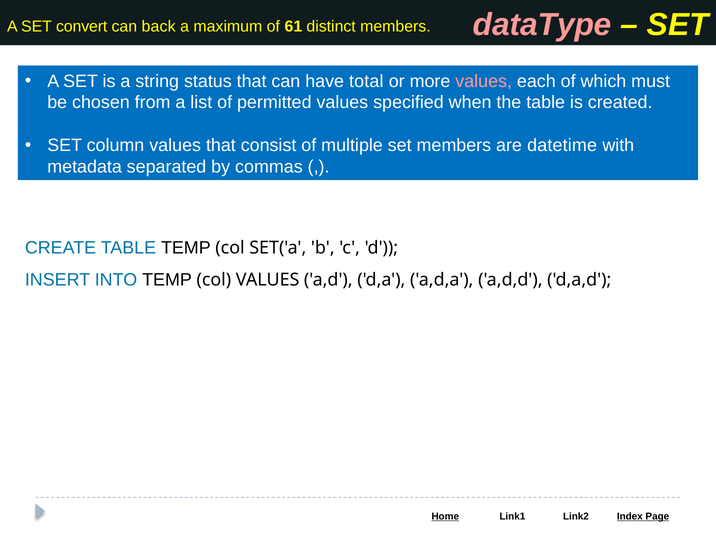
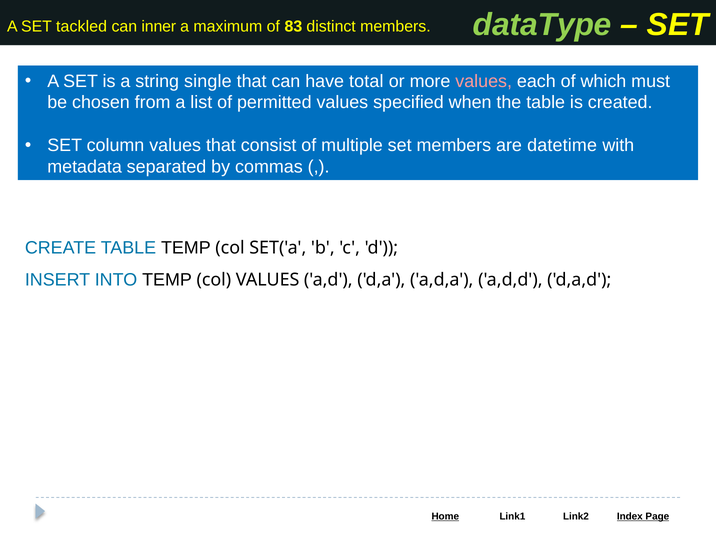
dataType colour: pink -> light green
convert: convert -> tackled
back: back -> inner
61: 61 -> 83
status: status -> single
